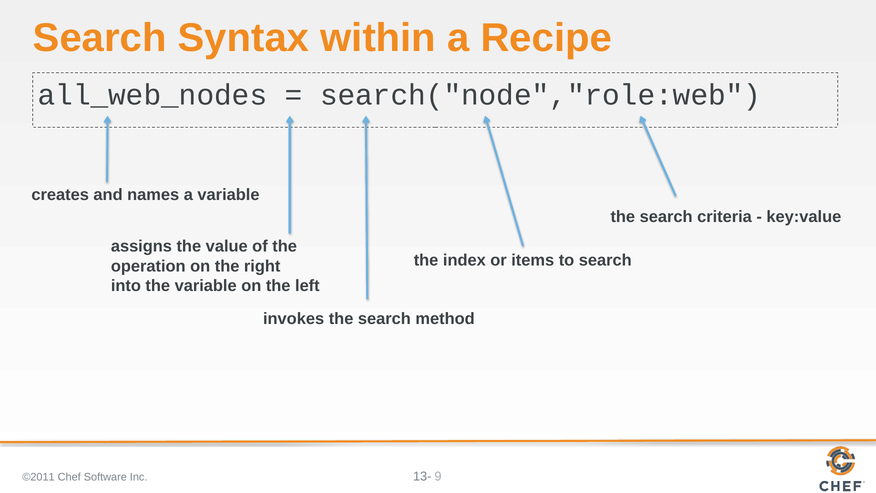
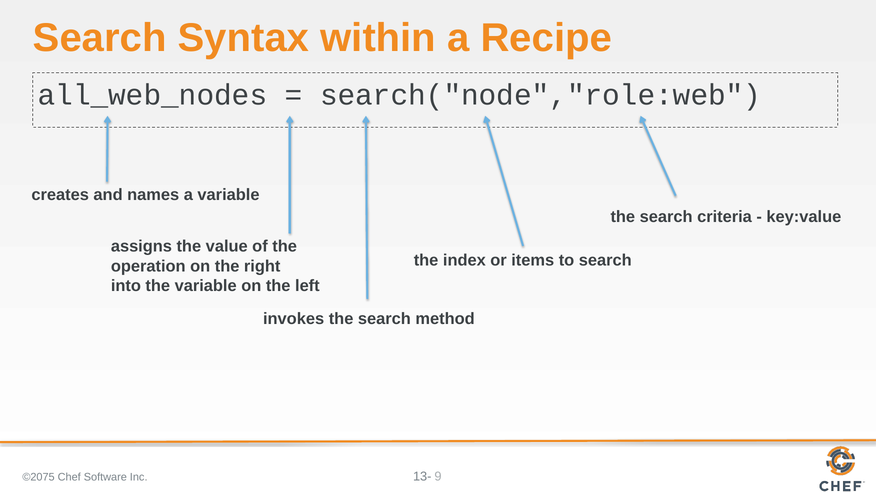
©2011: ©2011 -> ©2075
